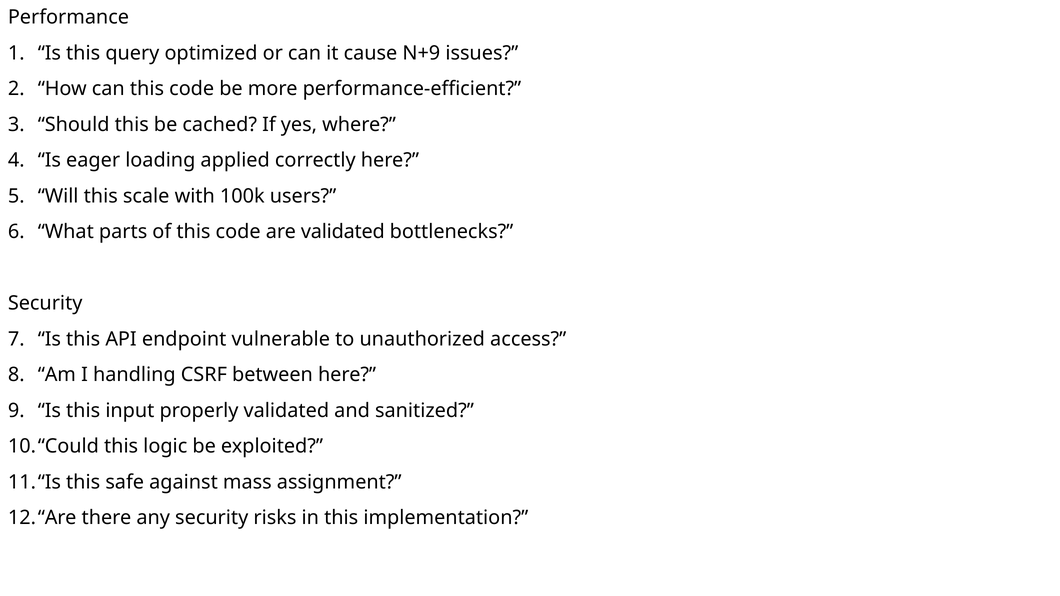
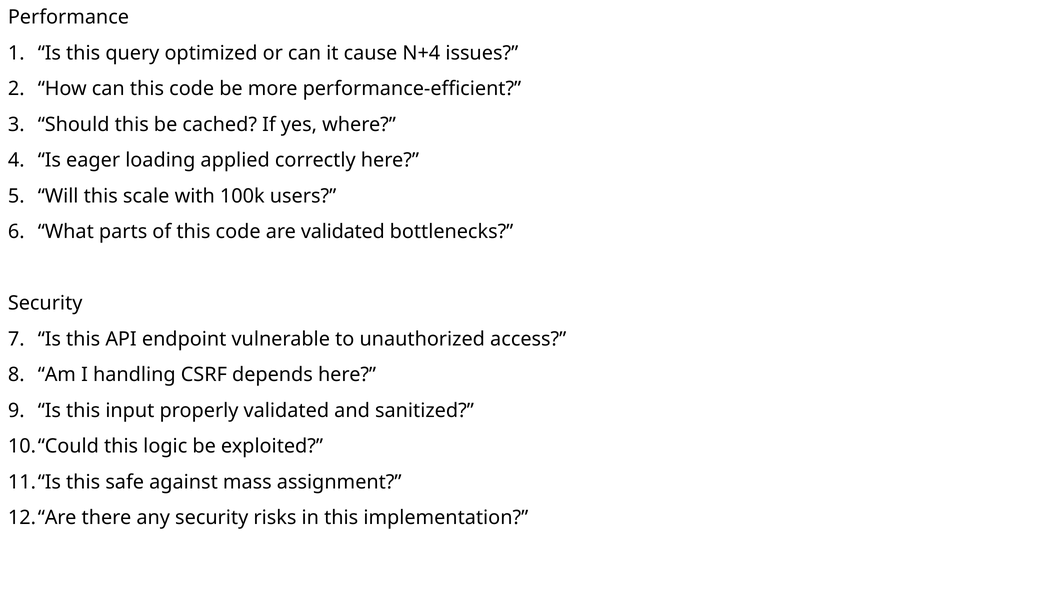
N+9: N+9 -> N+4
between: between -> depends
